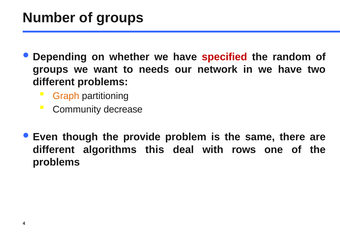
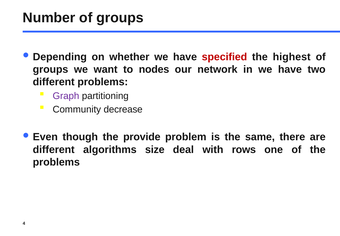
random: random -> highest
needs: needs -> nodes
Graph colour: orange -> purple
this: this -> size
